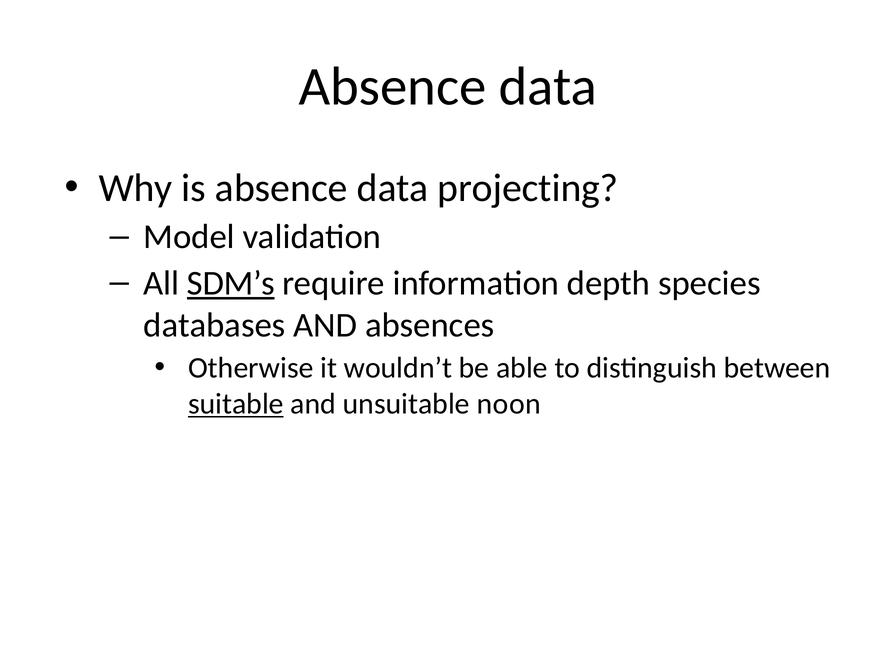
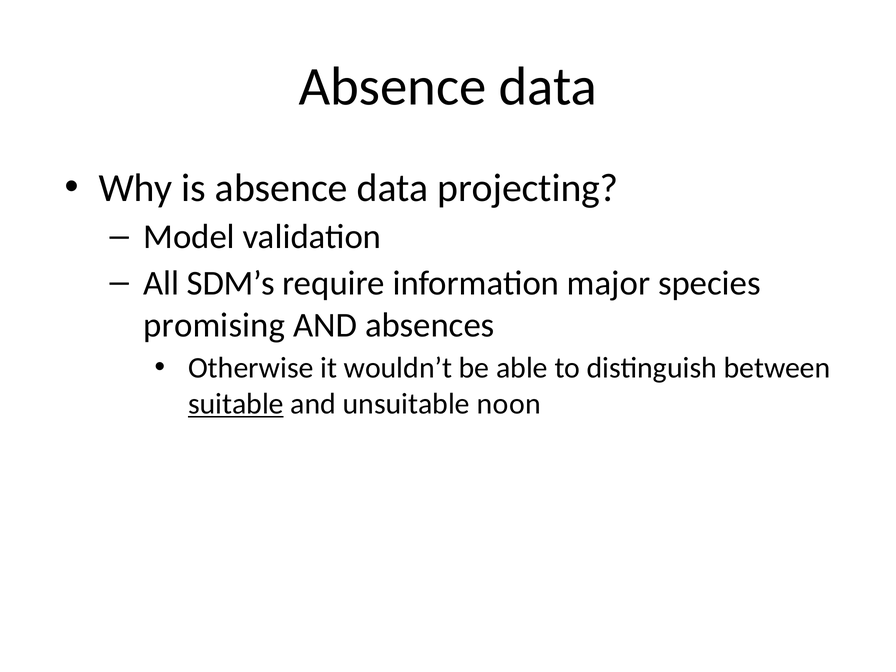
SDM’s underline: present -> none
depth: depth -> major
databases: databases -> promising
